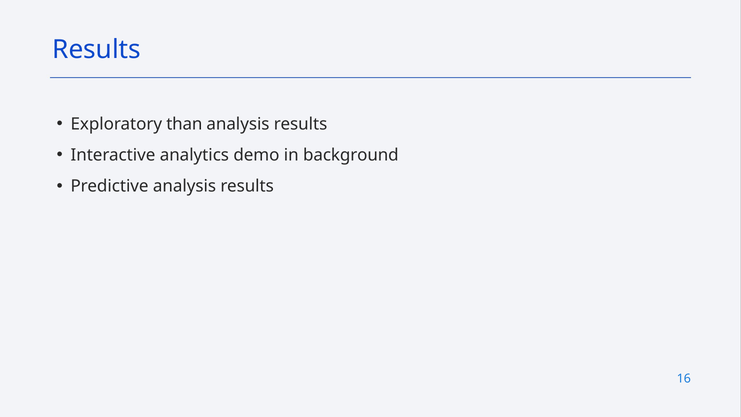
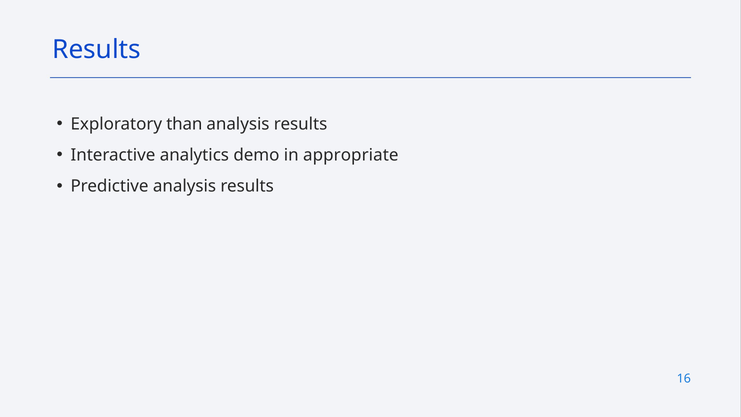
background: background -> appropriate
